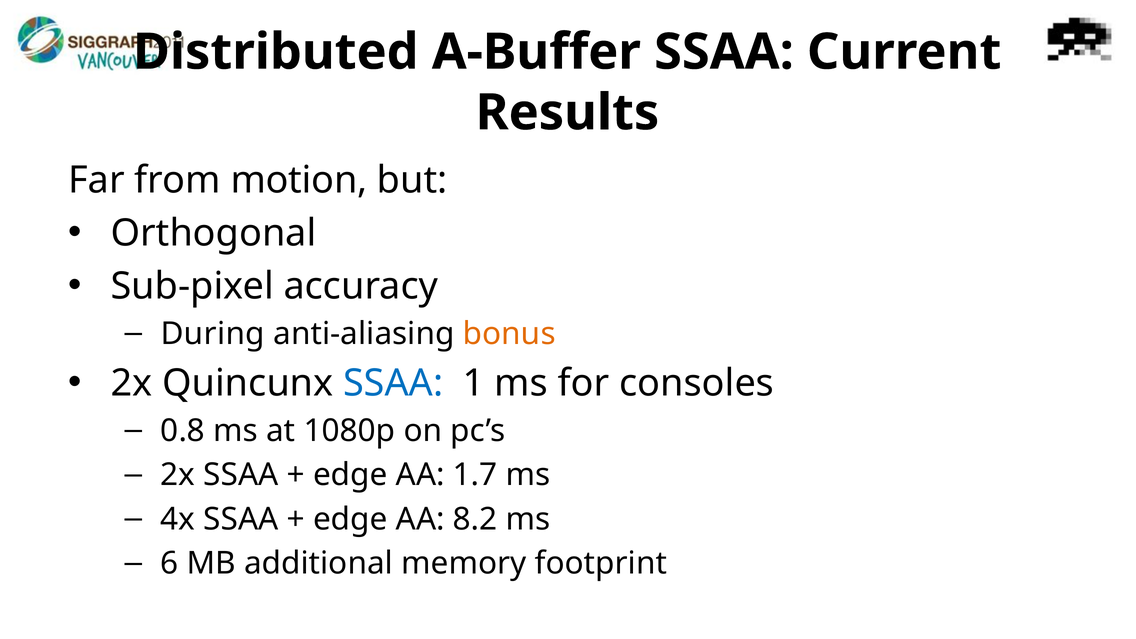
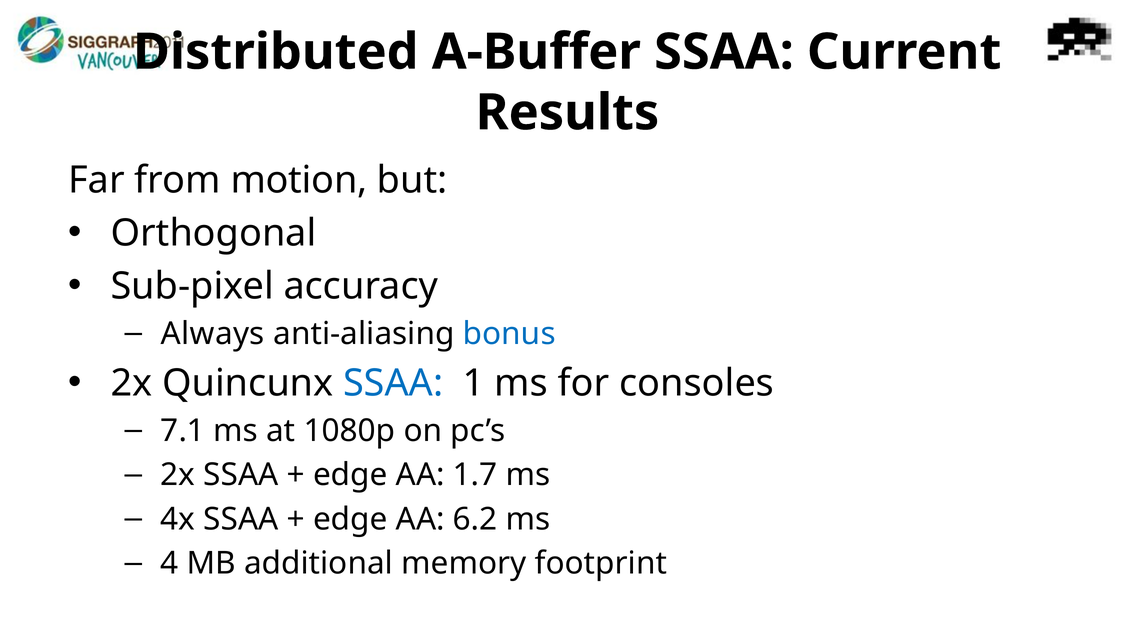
During: During -> Always
bonus colour: orange -> blue
0.8: 0.8 -> 7.1
8.2: 8.2 -> 6.2
6: 6 -> 4
